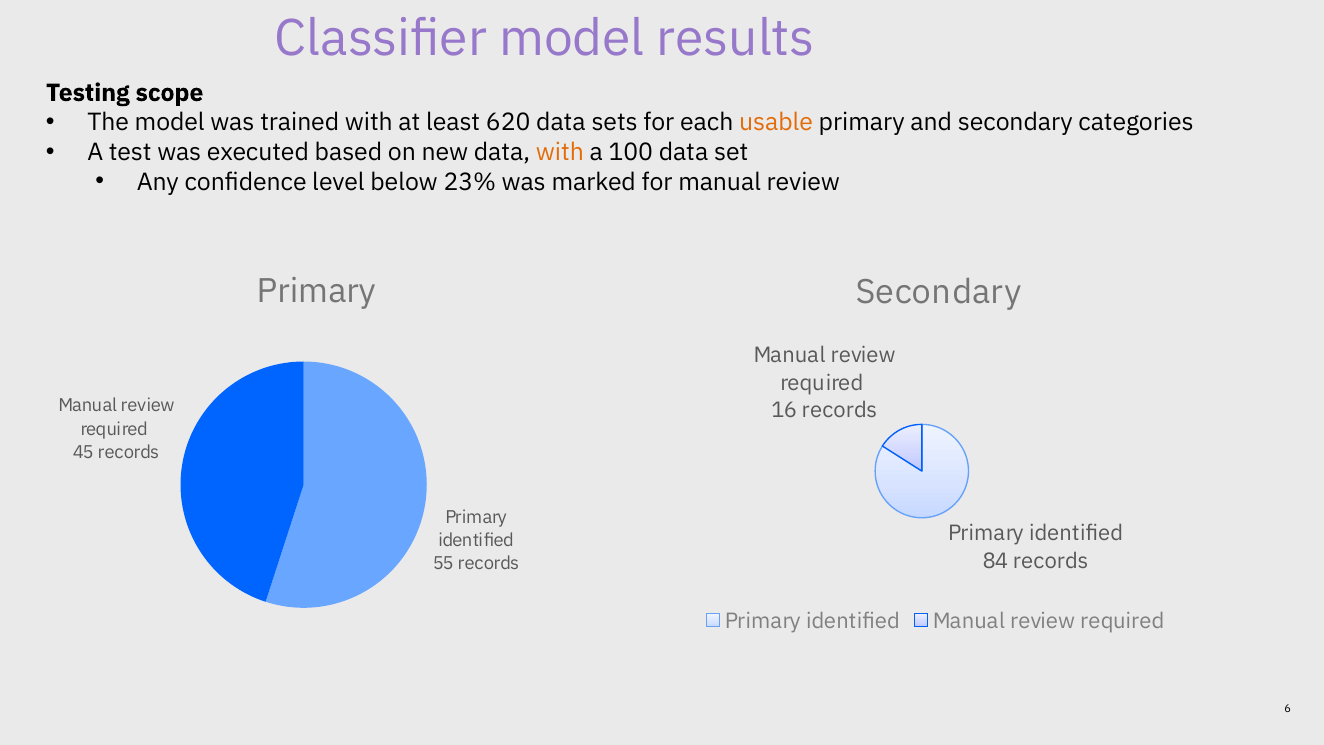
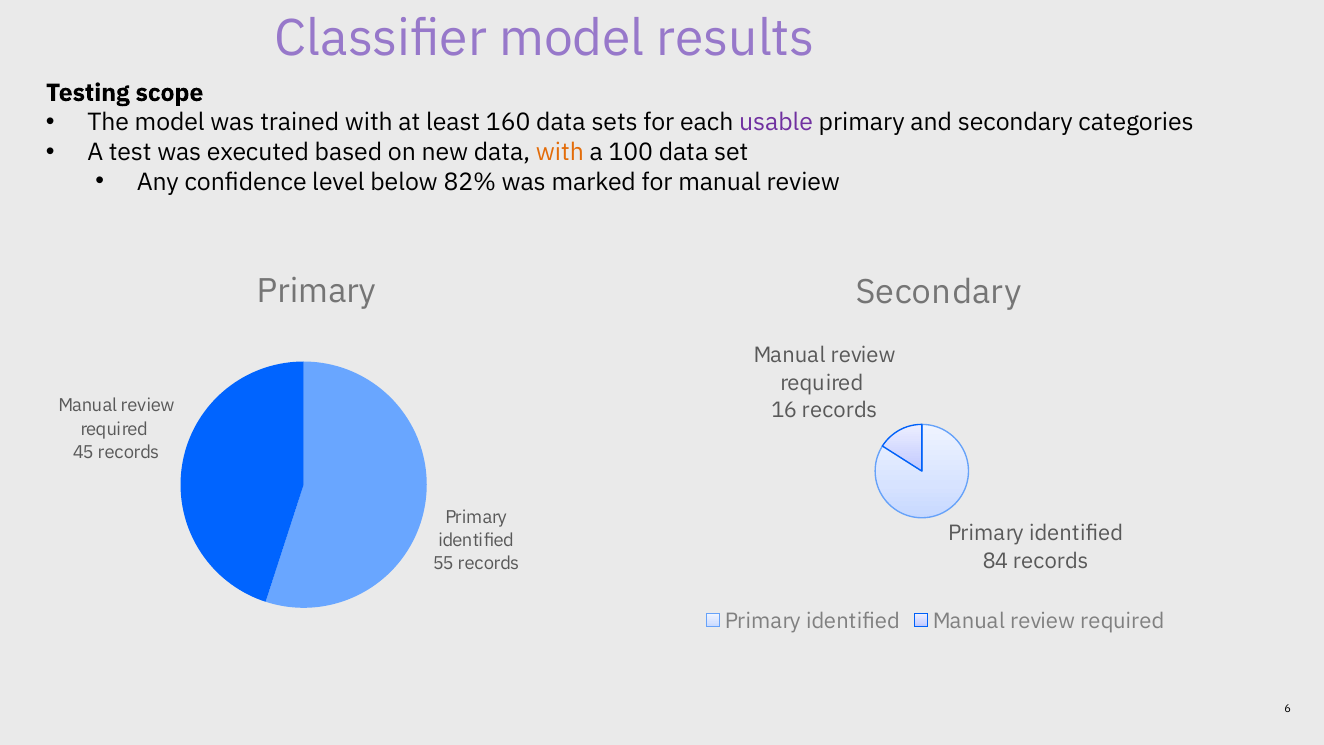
620: 620 -> 160
usable colour: orange -> purple
23%: 23% -> 82%
